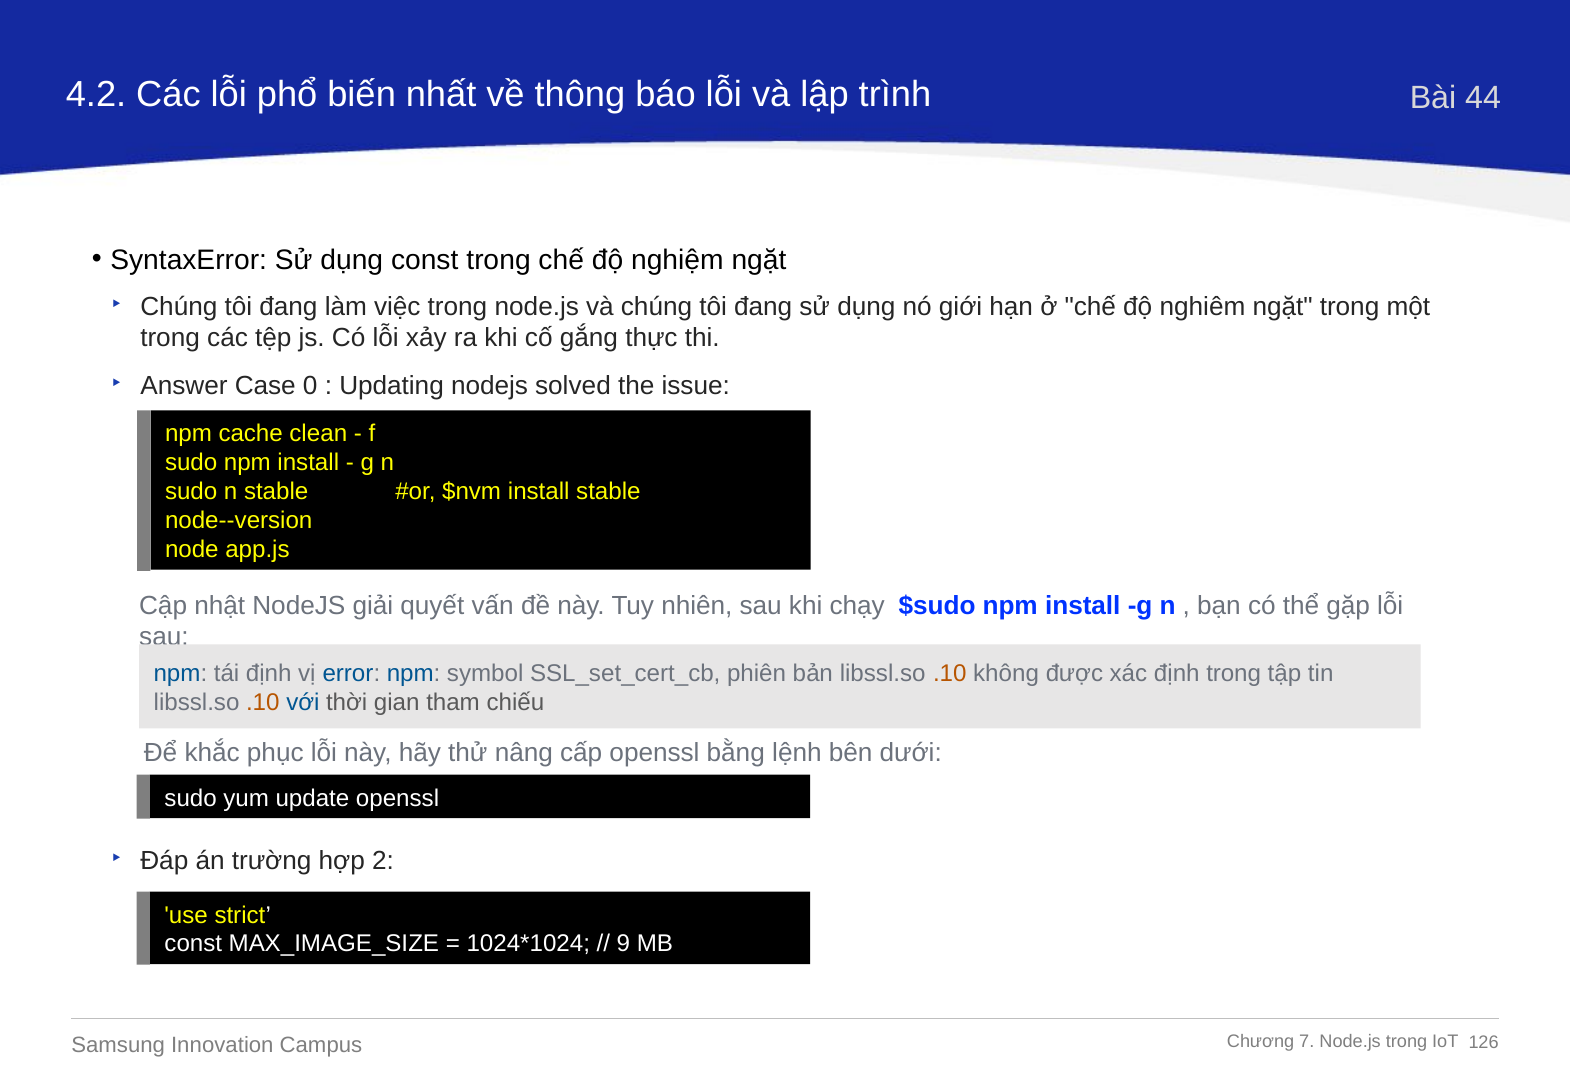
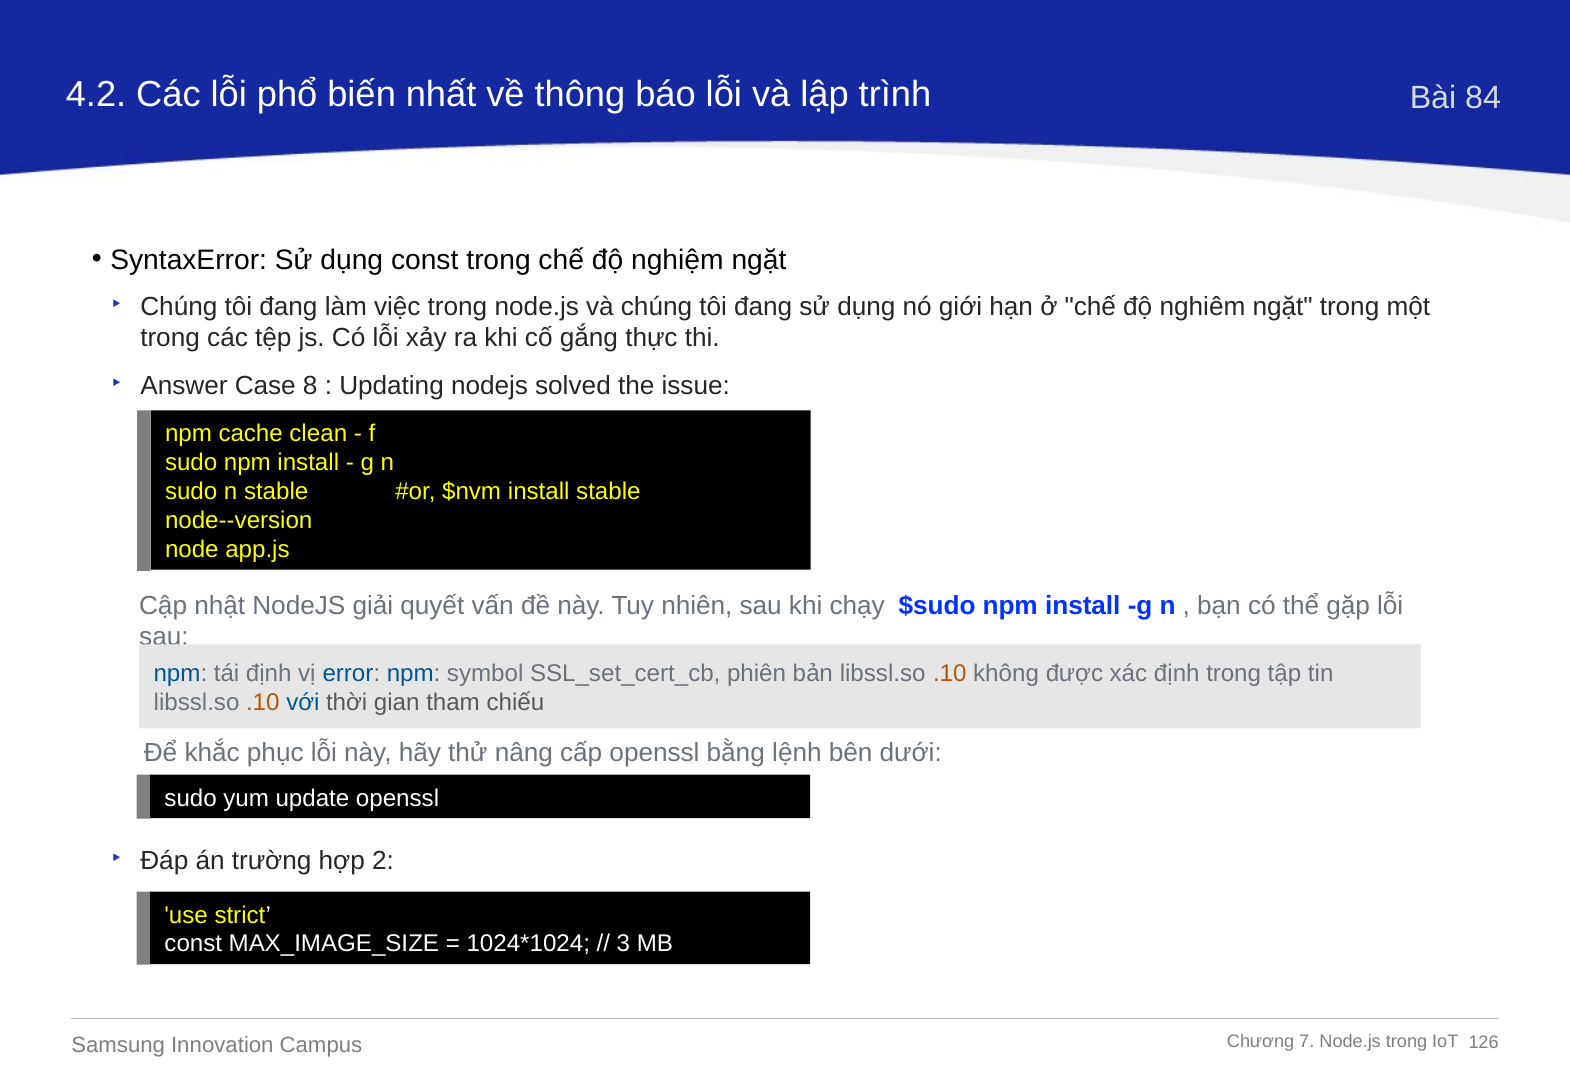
44: 44 -> 84
0: 0 -> 8
9: 9 -> 3
